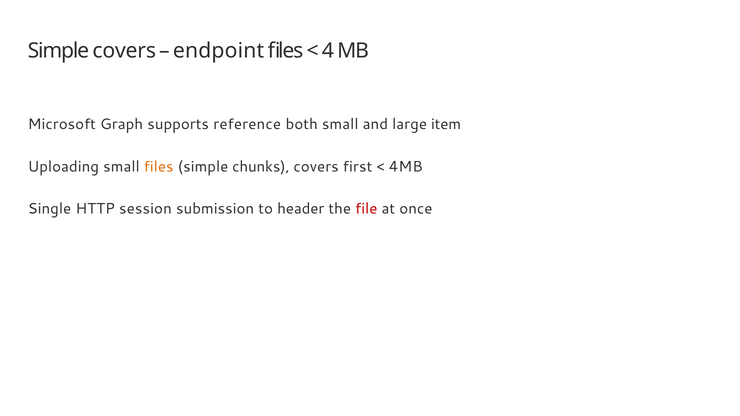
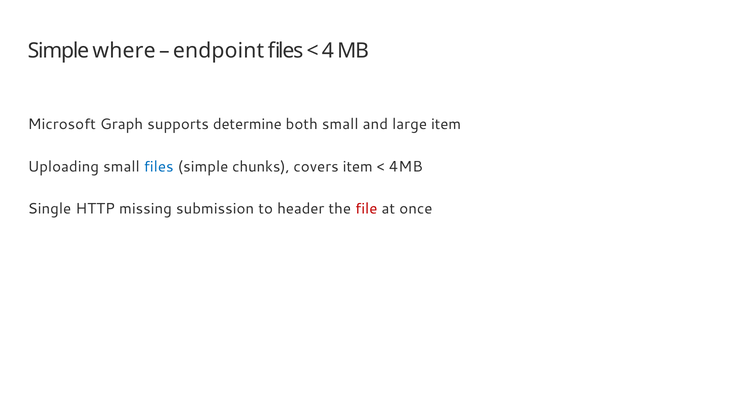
Simple covers: covers -> where
reference: reference -> determine
files at (159, 167) colour: orange -> blue
covers first: first -> item
session: session -> missing
